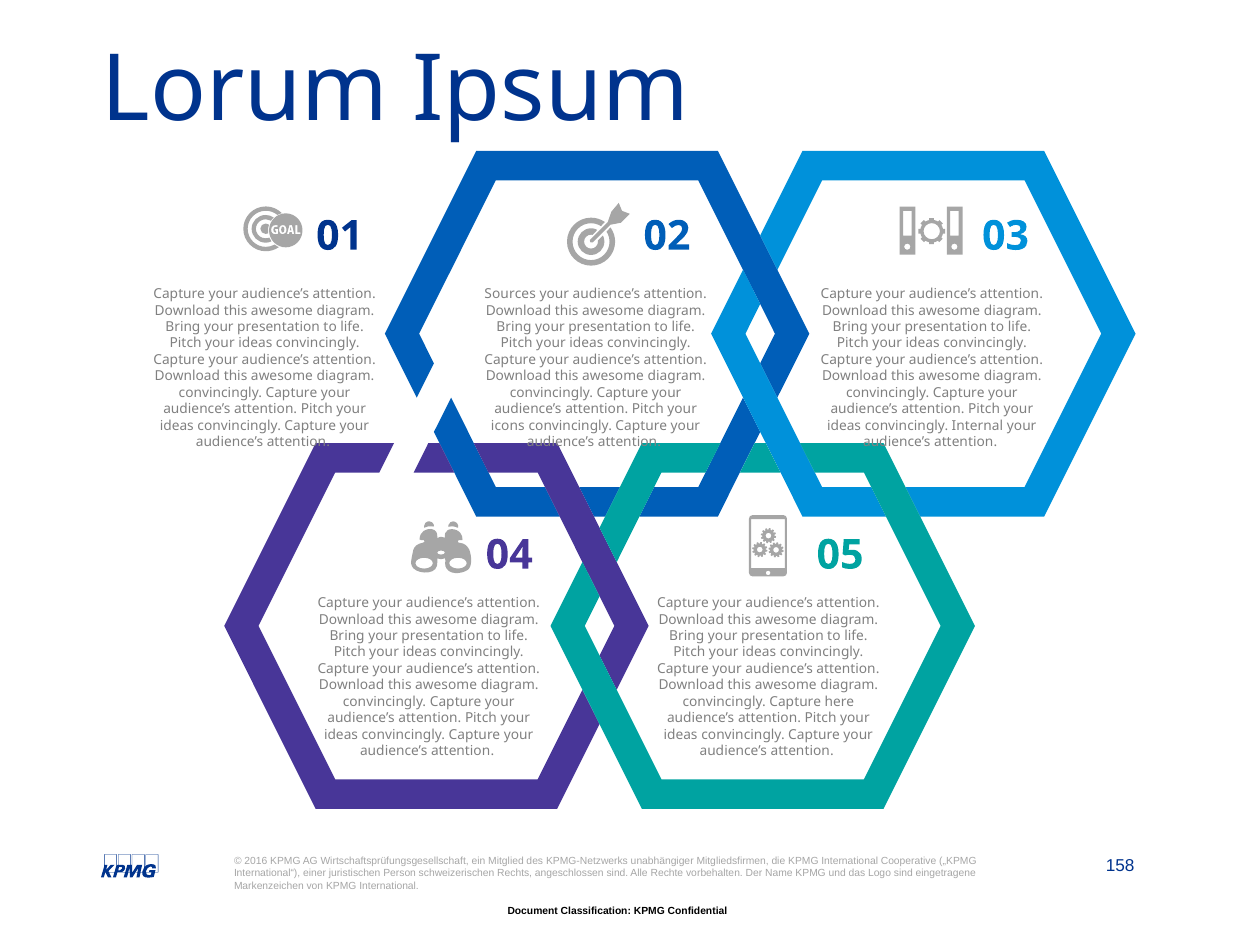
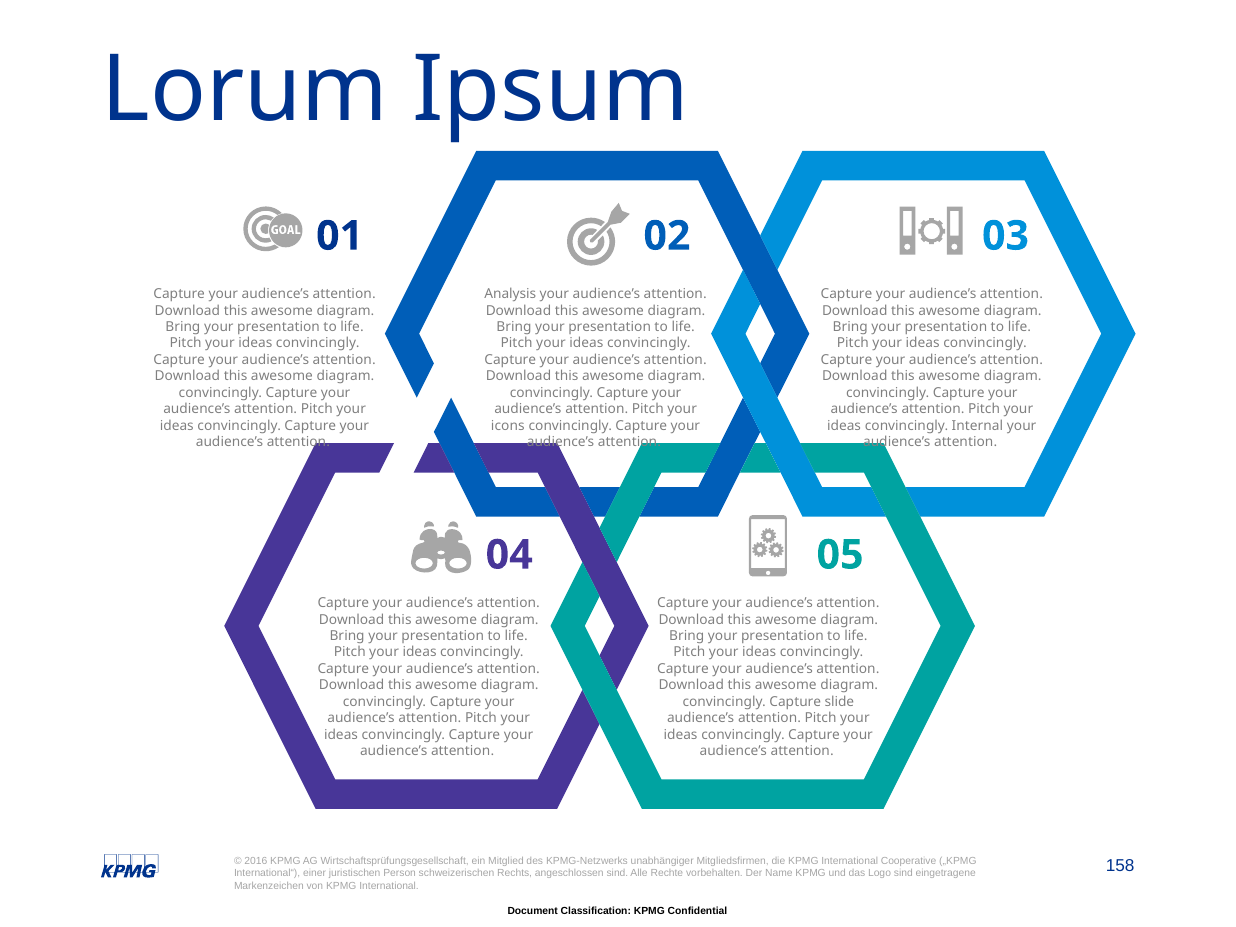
Sources: Sources -> Analysis
here: here -> slide
